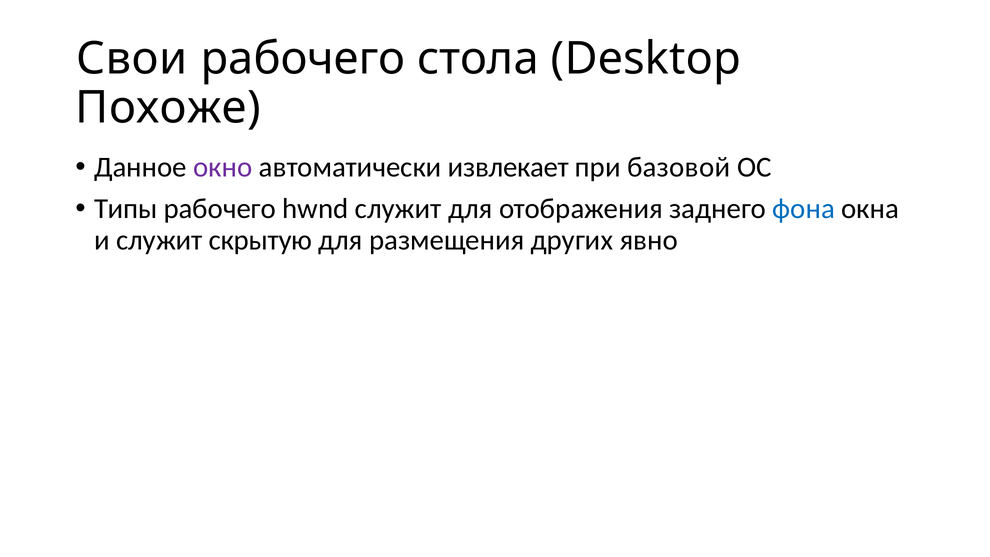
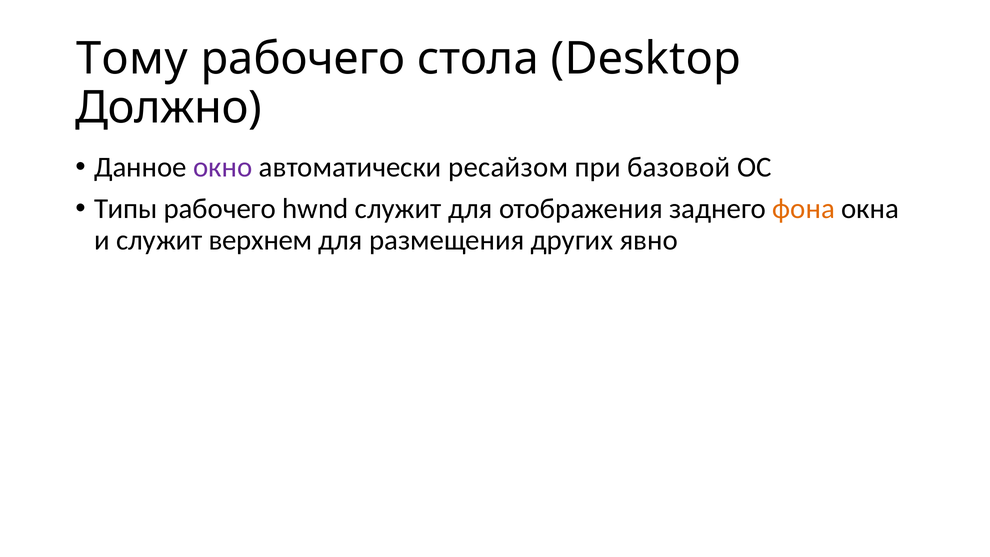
Свои: Свои -> Тому
Похоже: Похоже -> Должно
извлекает: извлекает -> ресайзом
фона colour: blue -> orange
скрытую: скрытую -> верхнем
